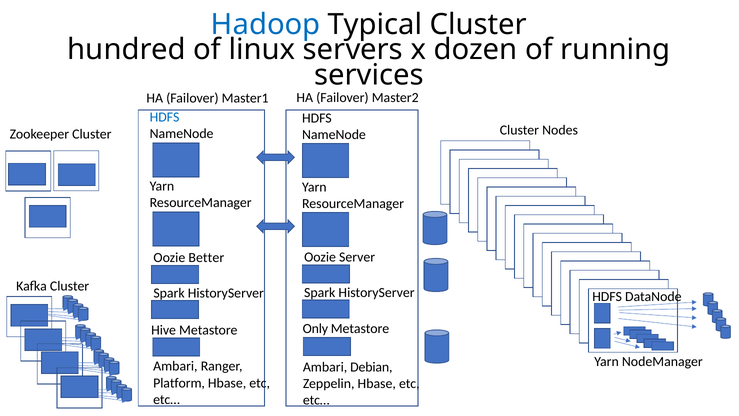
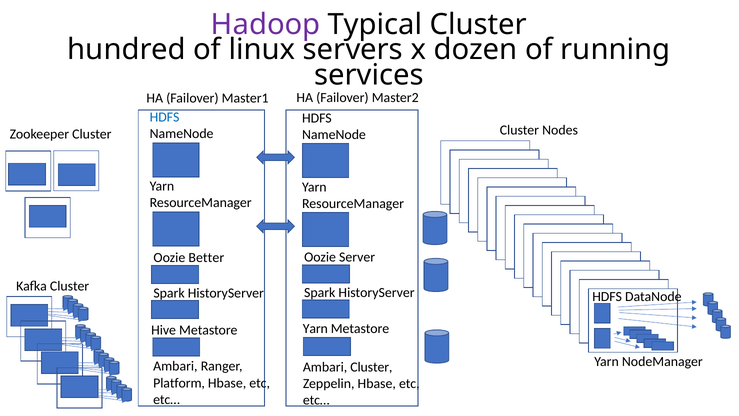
Hadoop colour: blue -> purple
Metastore Only: Only -> Yarn
Ambari Debian: Debian -> Cluster
